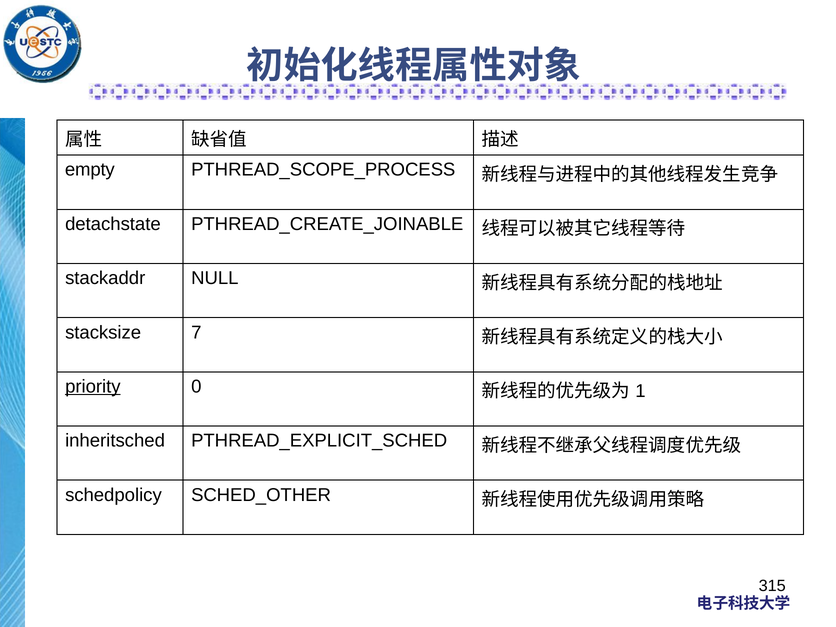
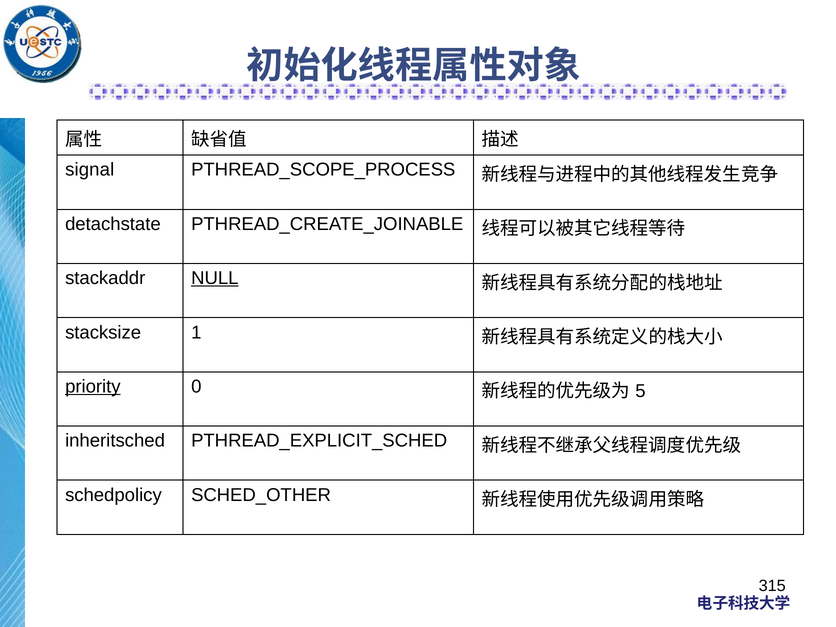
empty: empty -> signal
NULL underline: none -> present
7: 7 -> 1
1: 1 -> 5
